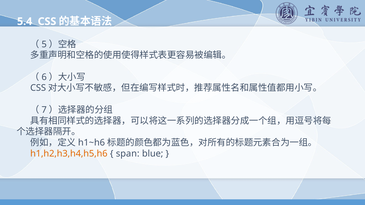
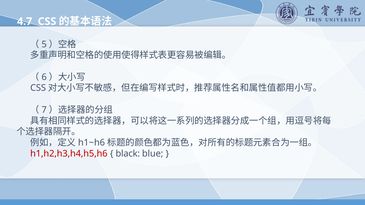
5.4: 5.4 -> 4.7
h1,h2,h3,h4,h5,h6 colour: orange -> red
span: span -> black
